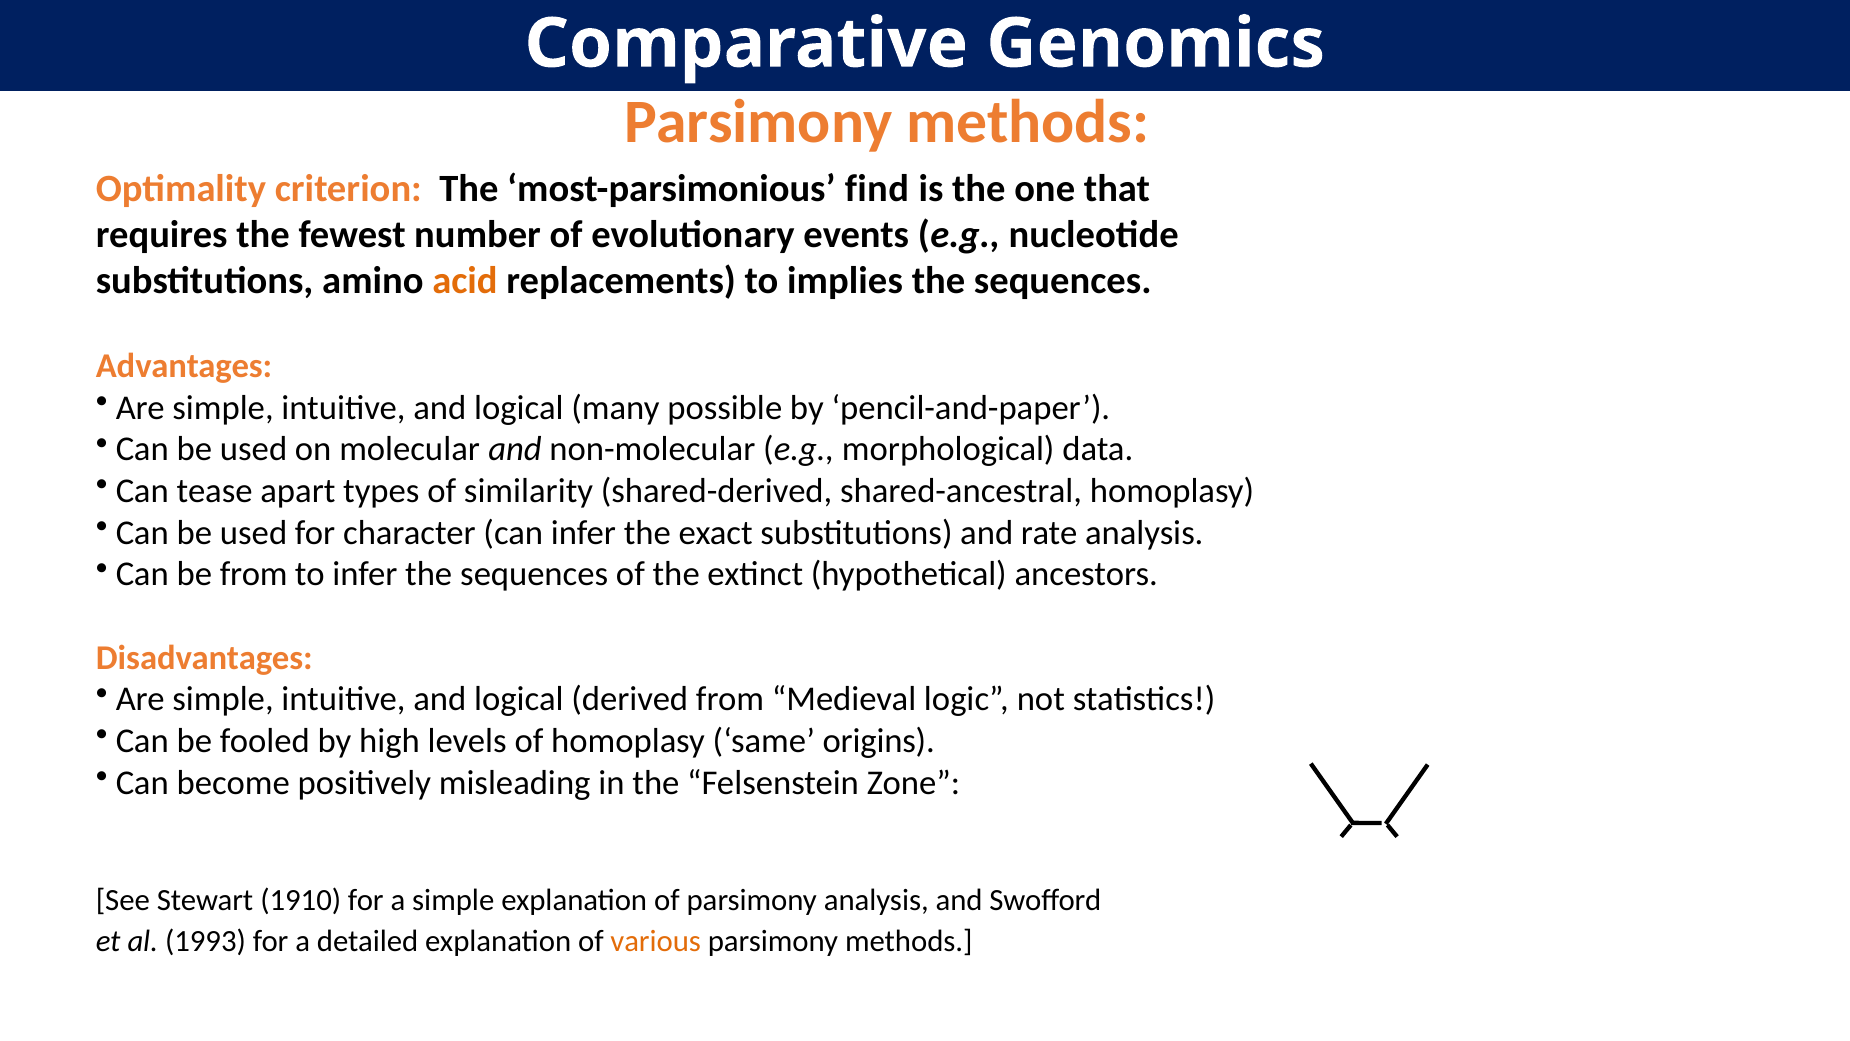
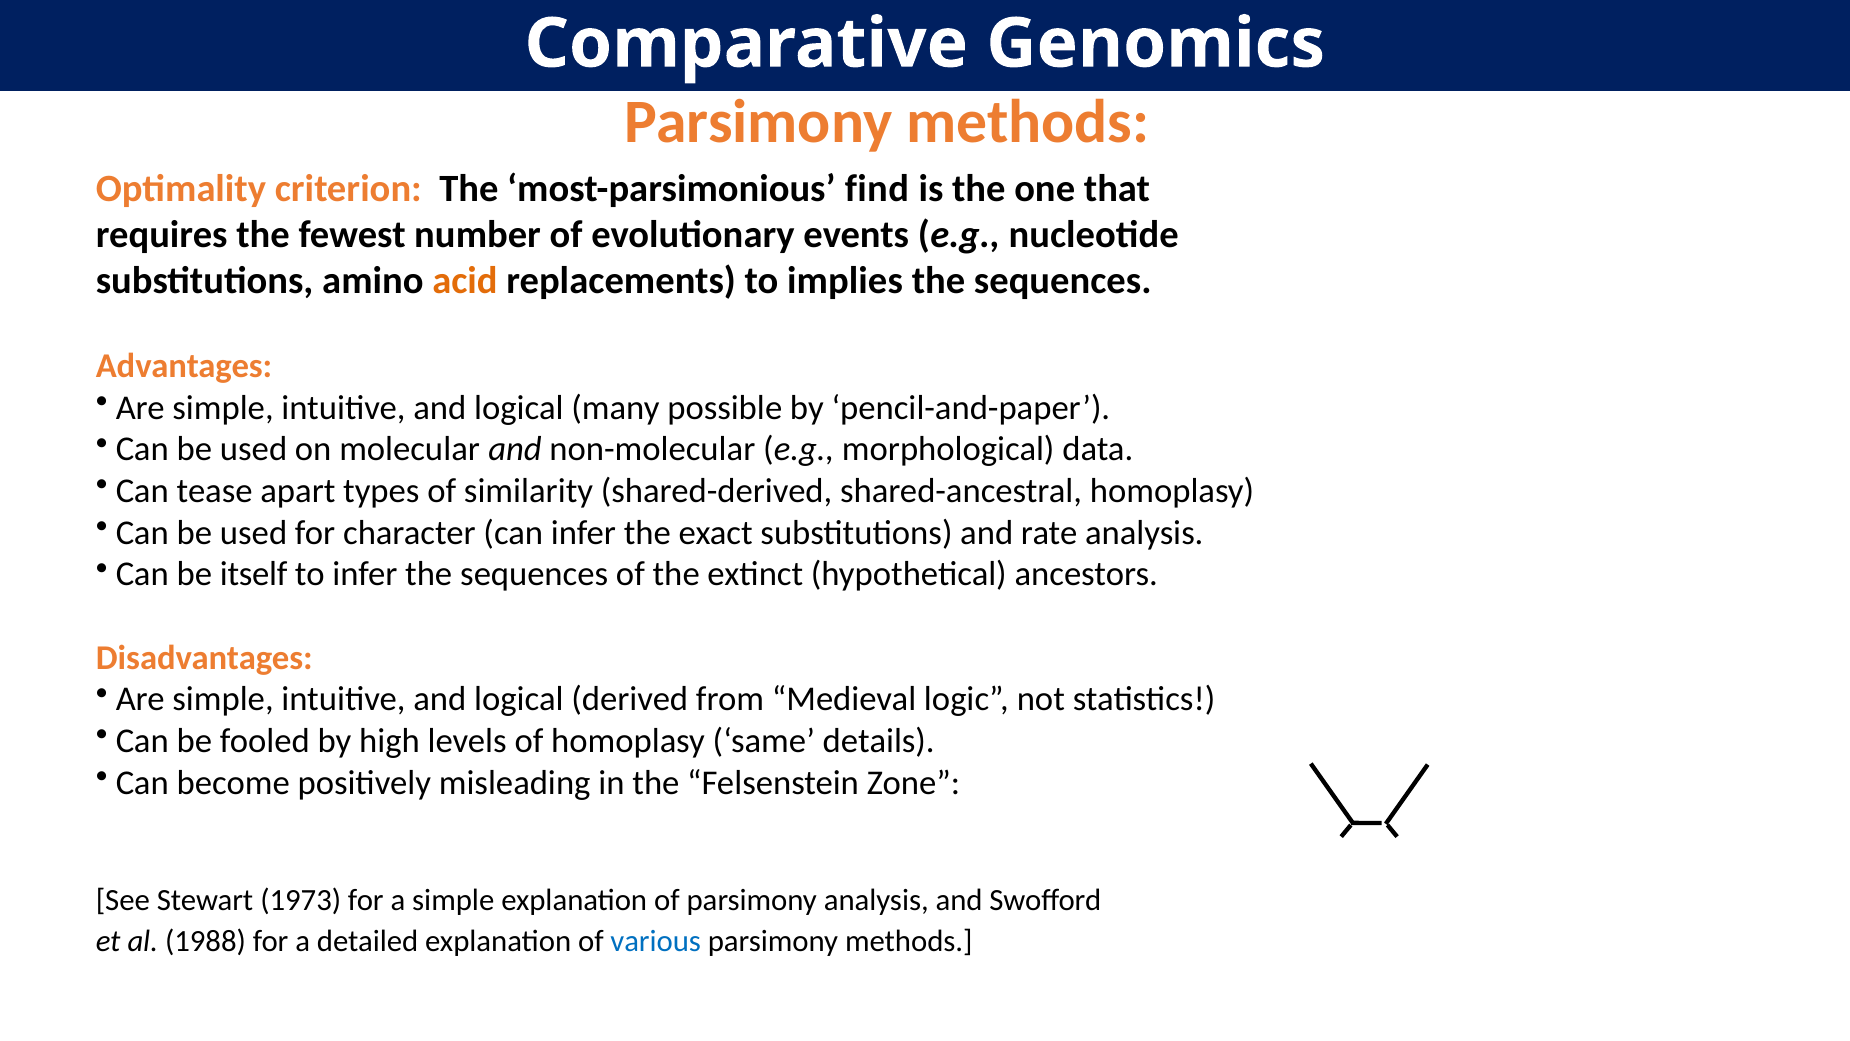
be from: from -> itself
origins: origins -> details
1910: 1910 -> 1973
1993: 1993 -> 1988
various colour: orange -> blue
